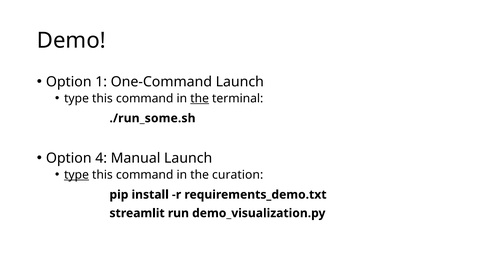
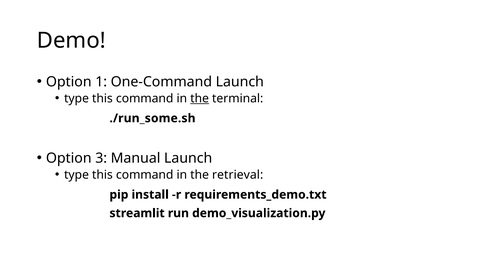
4: 4 -> 3
type at (77, 175) underline: present -> none
curation: curation -> retrieval
